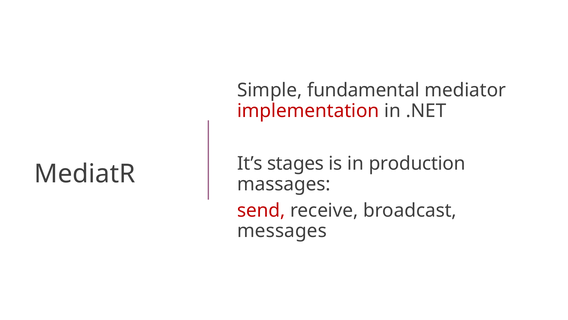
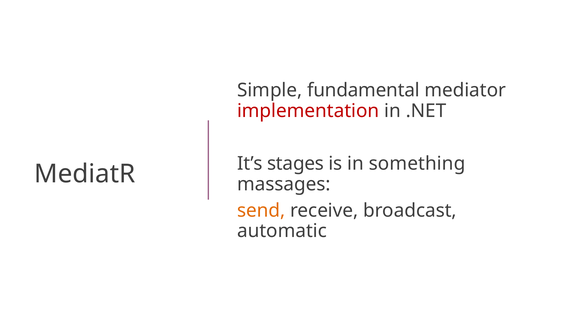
production: production -> something
send colour: red -> orange
messages: messages -> automatic
